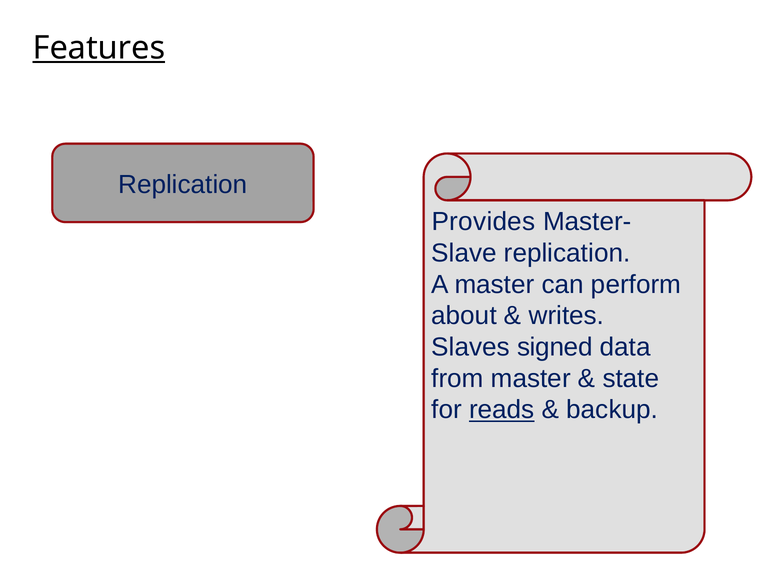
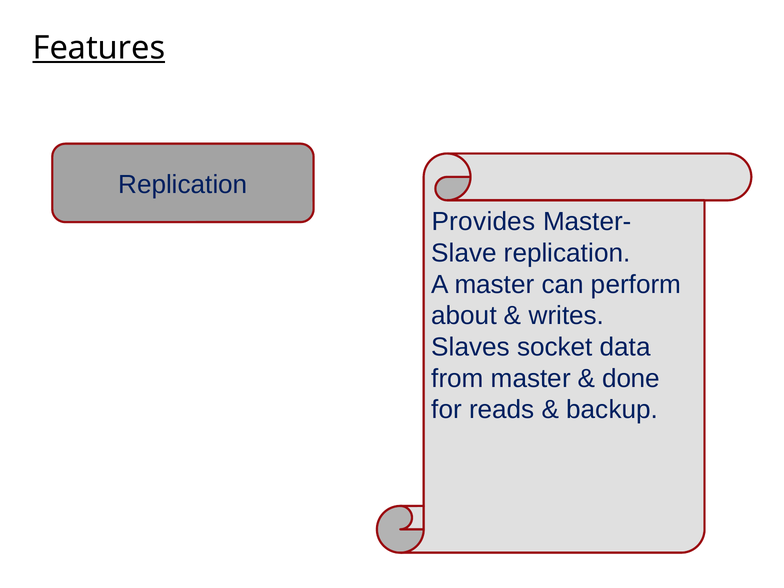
signed: signed -> socket
state: state -> done
reads underline: present -> none
